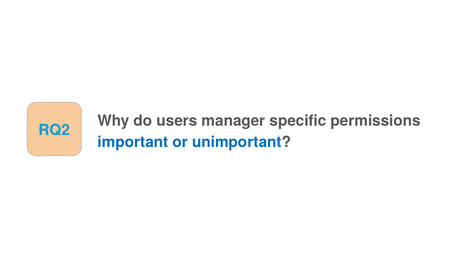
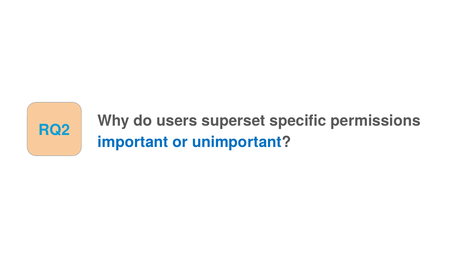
manager: manager -> superset
